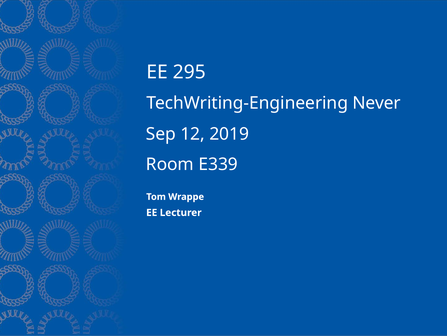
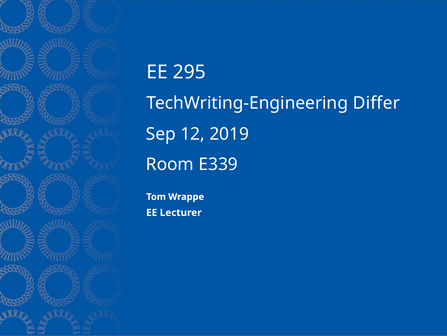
Never: Never -> Differ
